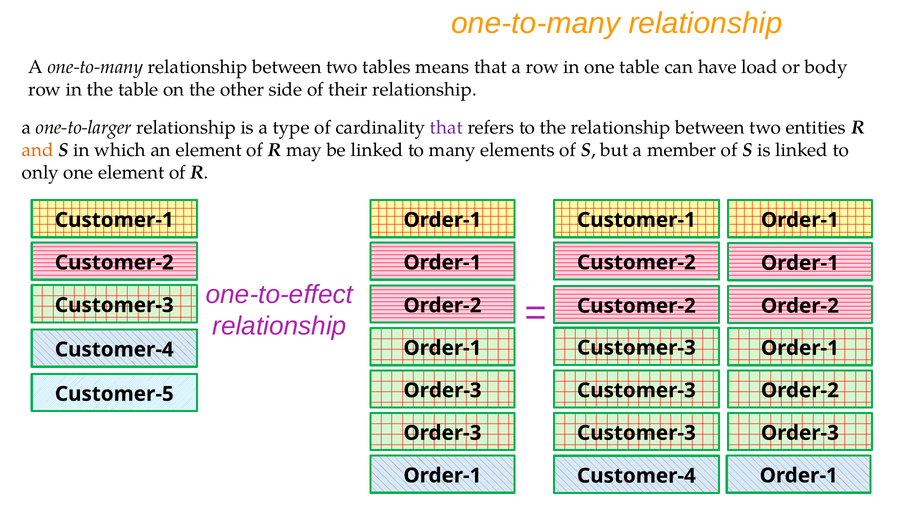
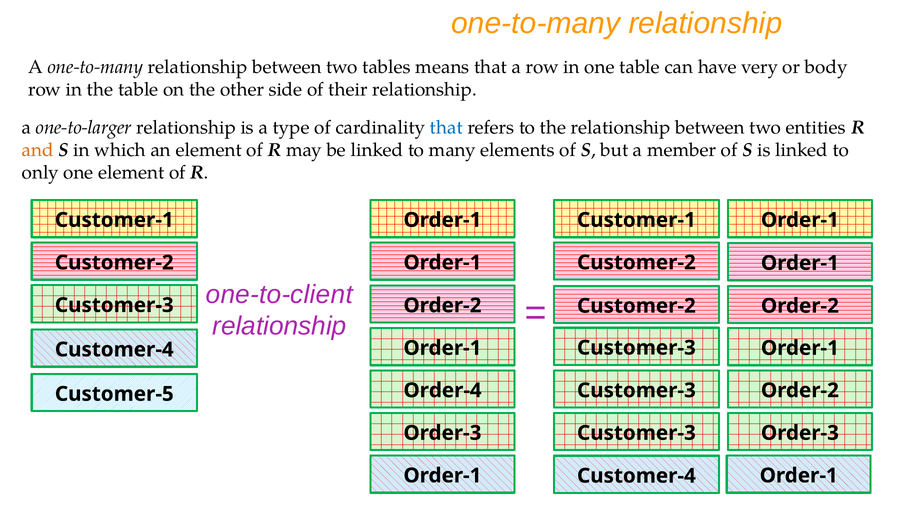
load: load -> very
that at (446, 128) colour: purple -> blue
one-to-effect: one-to-effect -> one-to-client
Order-3 at (443, 391): Order-3 -> Order-4
